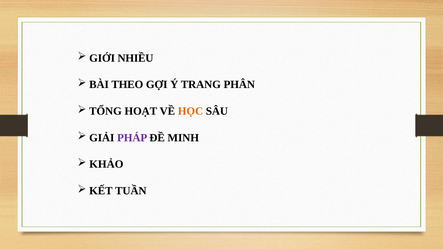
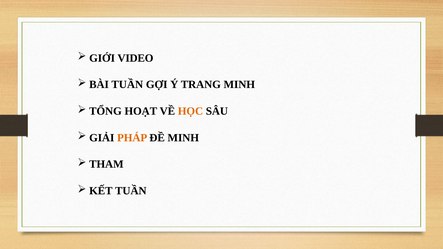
NHIỀU: NHIỀU -> VIDEO
BÀI THEO: THEO -> TUẦN
TRANG PHÂN: PHÂN -> MINH
PHÁP colour: purple -> orange
KHẢO: KHẢO -> THAM
